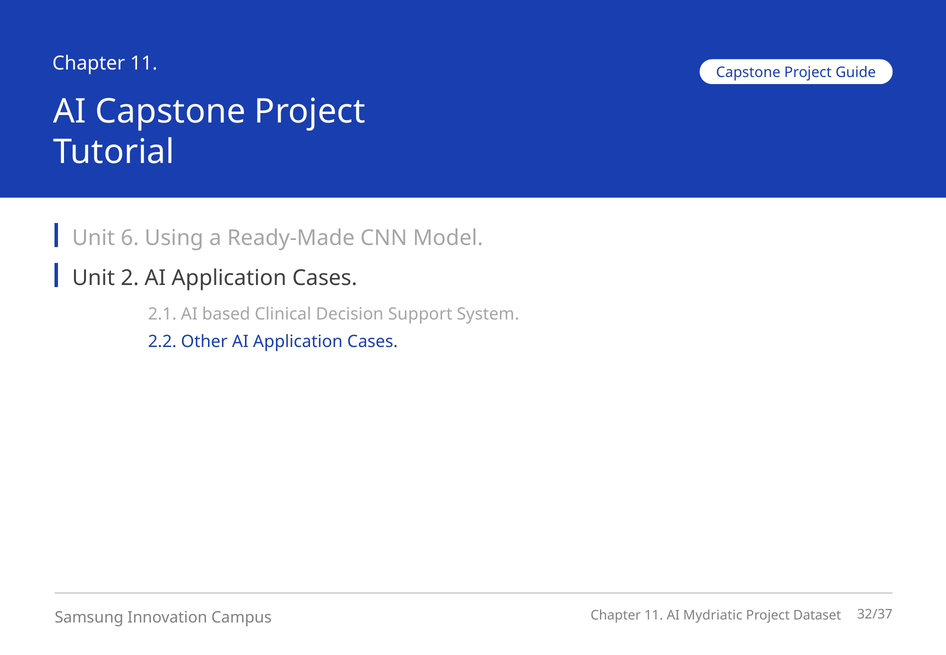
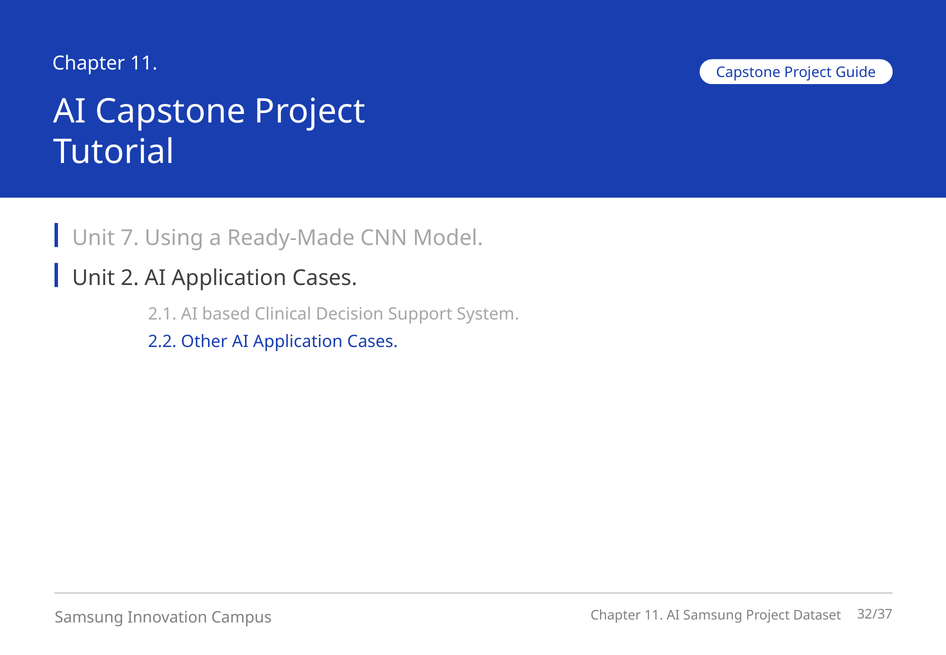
6: 6 -> 7
AI Mydriatic: Mydriatic -> Samsung
